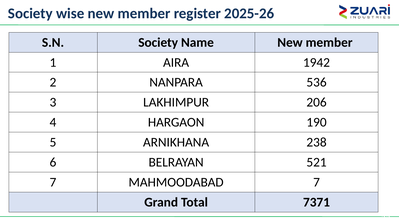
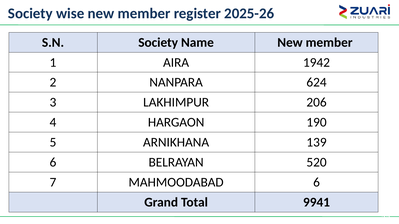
536: 536 -> 624
238: 238 -> 139
521: 521 -> 520
MAHMOODABAD 7: 7 -> 6
7371: 7371 -> 9941
